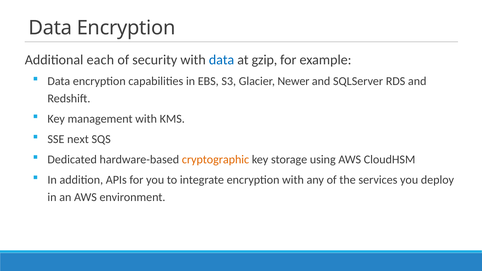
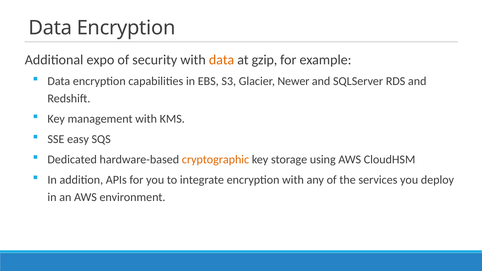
each: each -> expo
data at (222, 60) colour: blue -> orange
next: next -> easy
